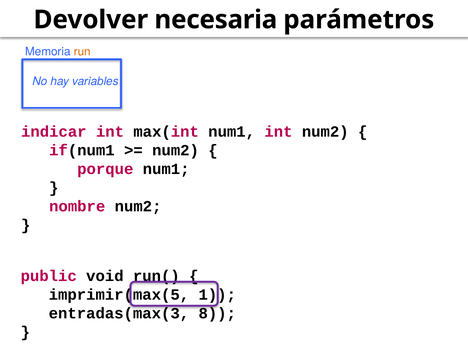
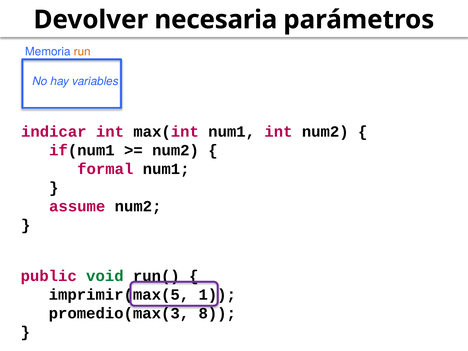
porque: porque -> formal
nombre: nombre -> assume
void colour: black -> green
entradas(max(3: entradas(max(3 -> promedio(max(3
